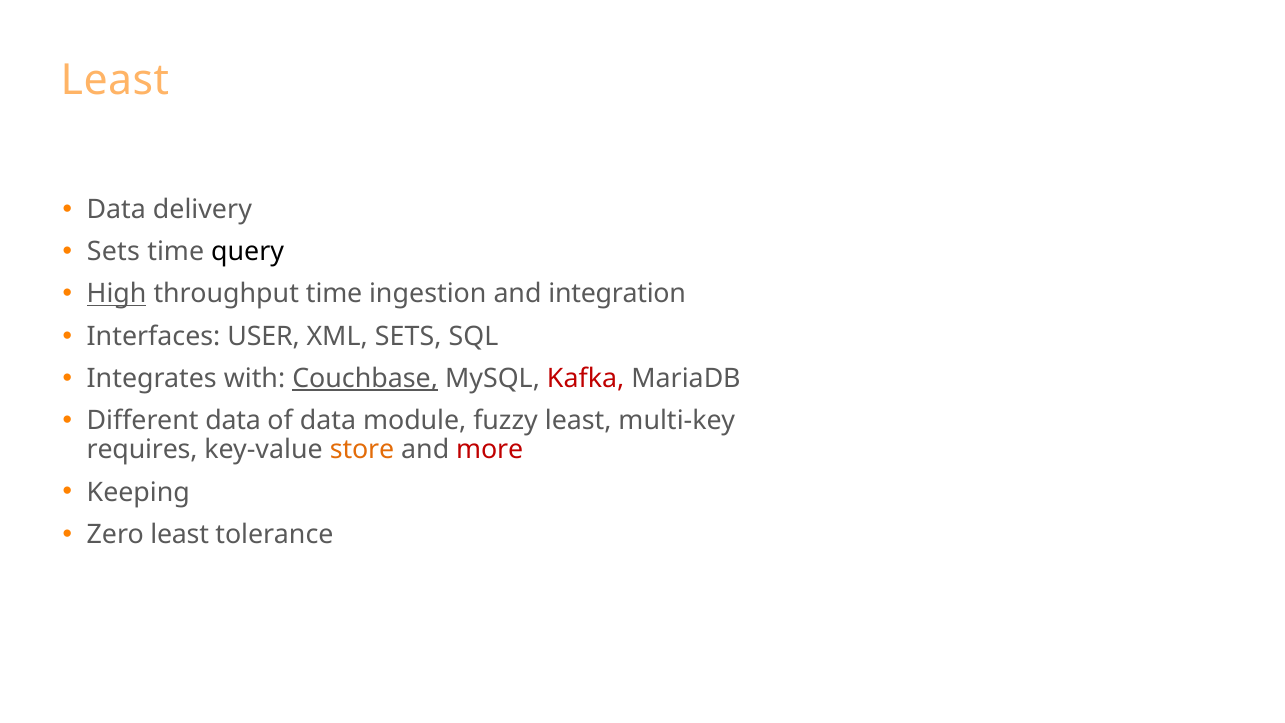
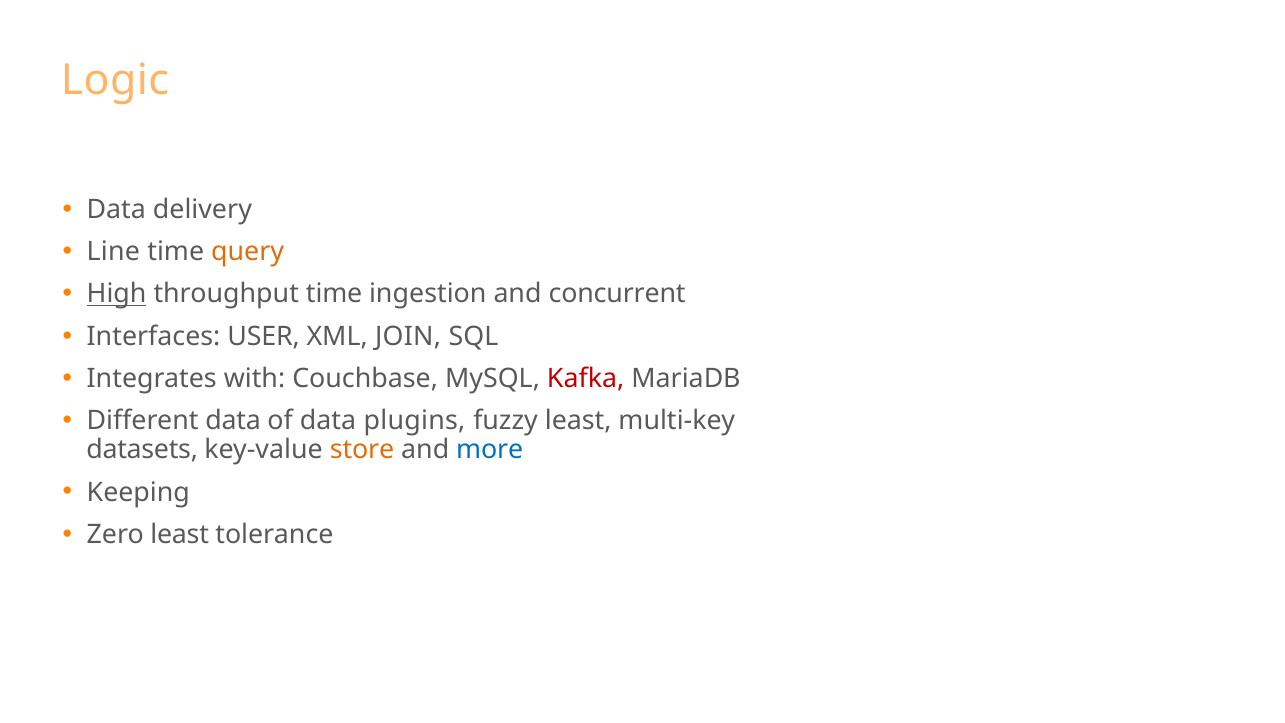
Least at (115, 81): Least -> Logic
Sets at (113, 252): Sets -> Line
query colour: black -> orange
integration: integration -> concurrent
XML SETS: SETS -> JOIN
Couchbase underline: present -> none
module: module -> plugins
requires: requires -> datasets
more colour: red -> blue
